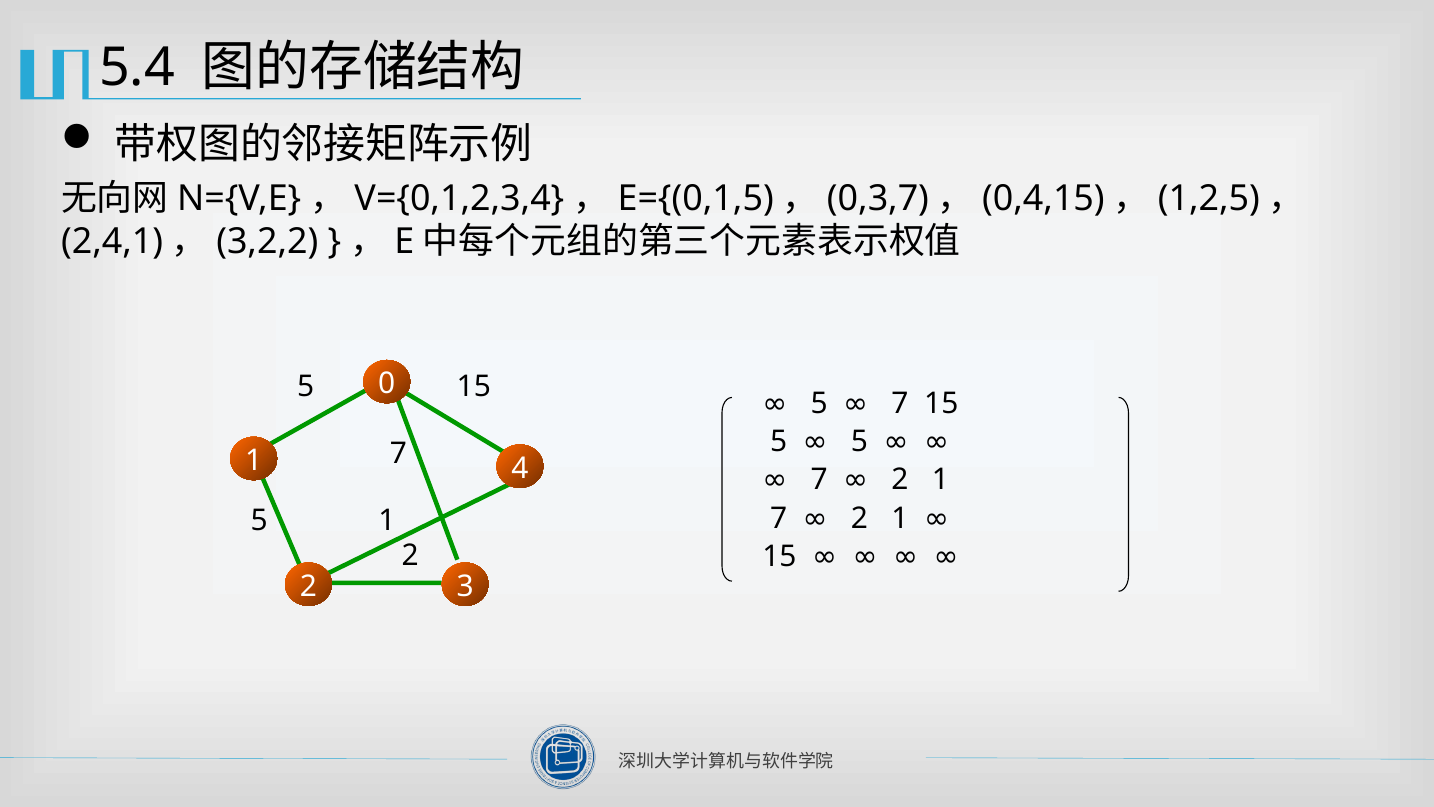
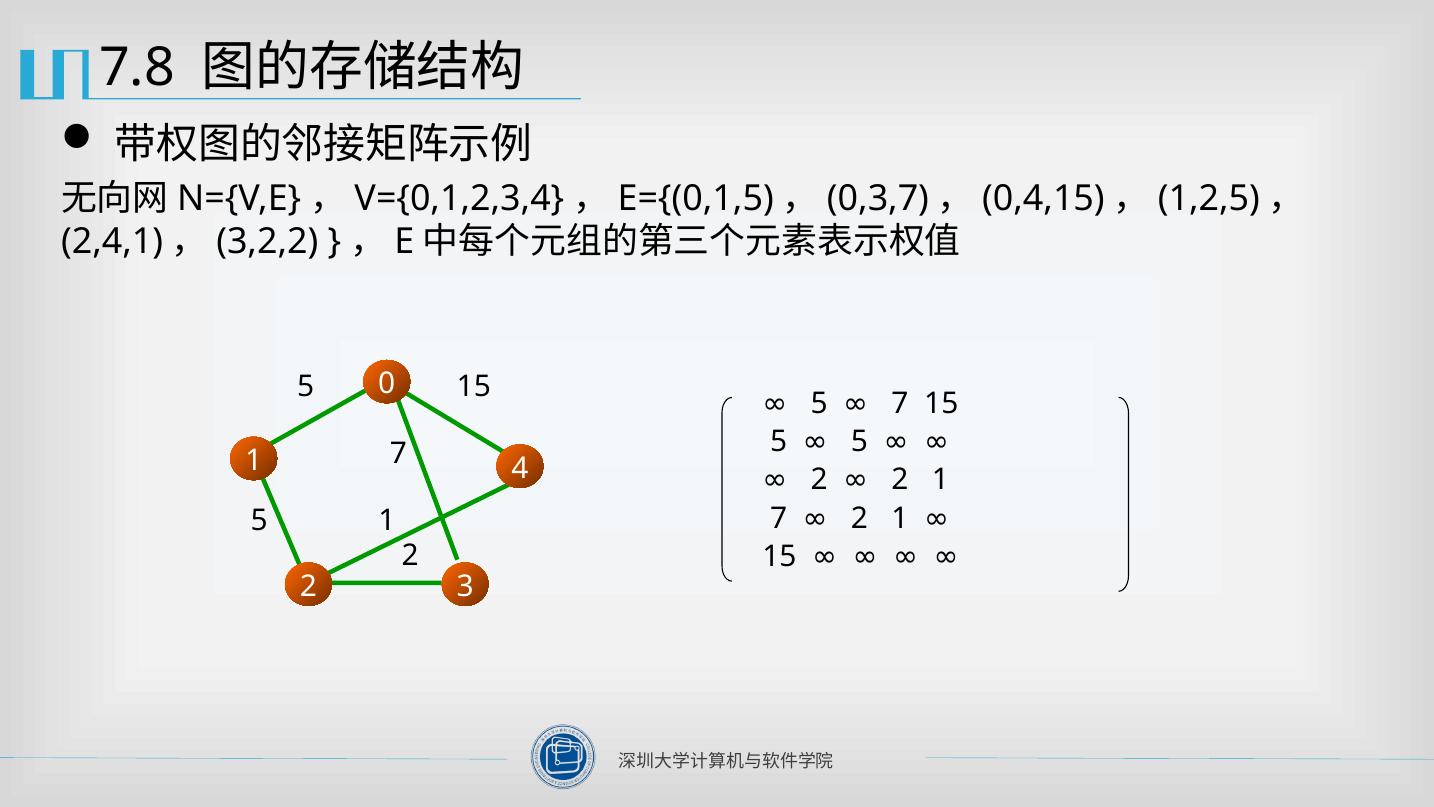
5.4: 5.4 -> 7.8
7 at (819, 480): 7 -> 2
